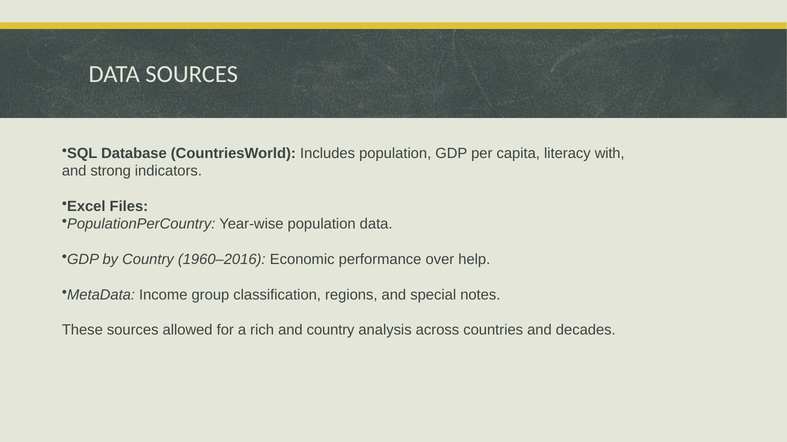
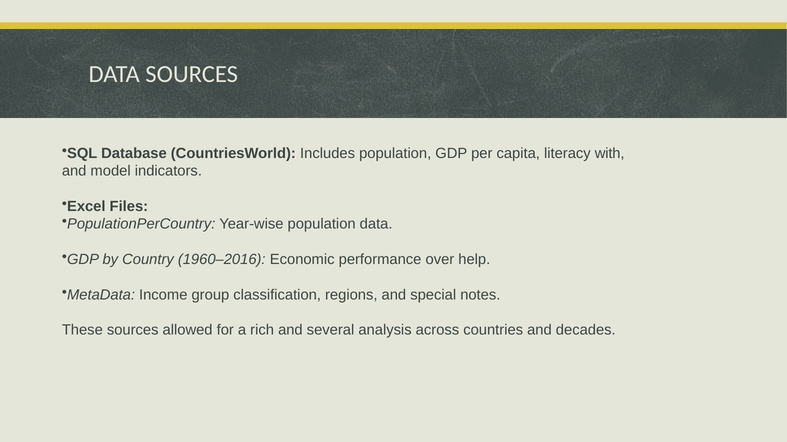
strong: strong -> model
and country: country -> several
